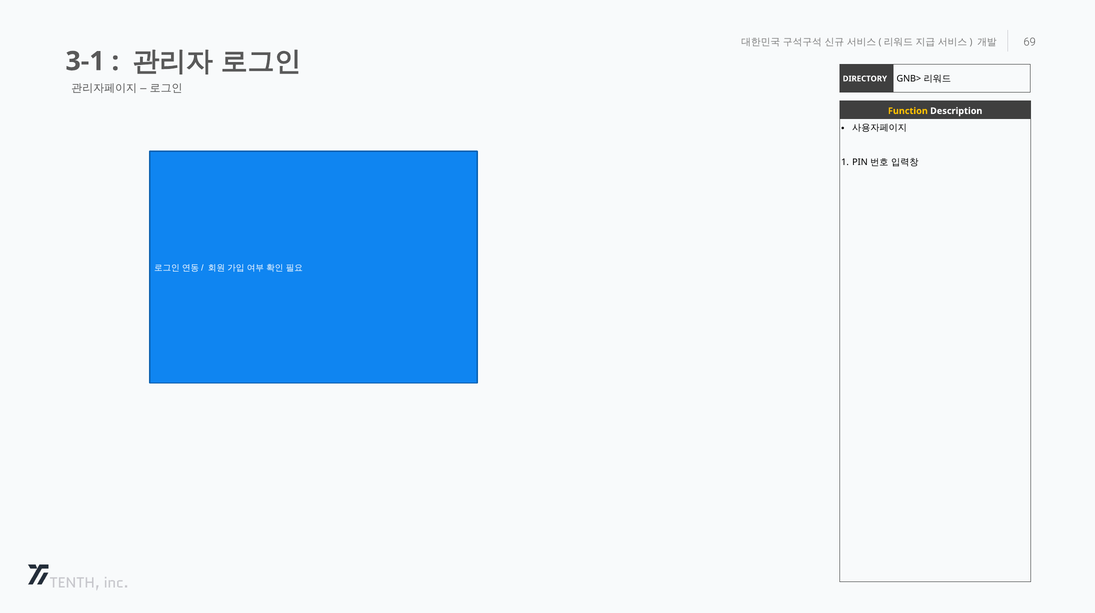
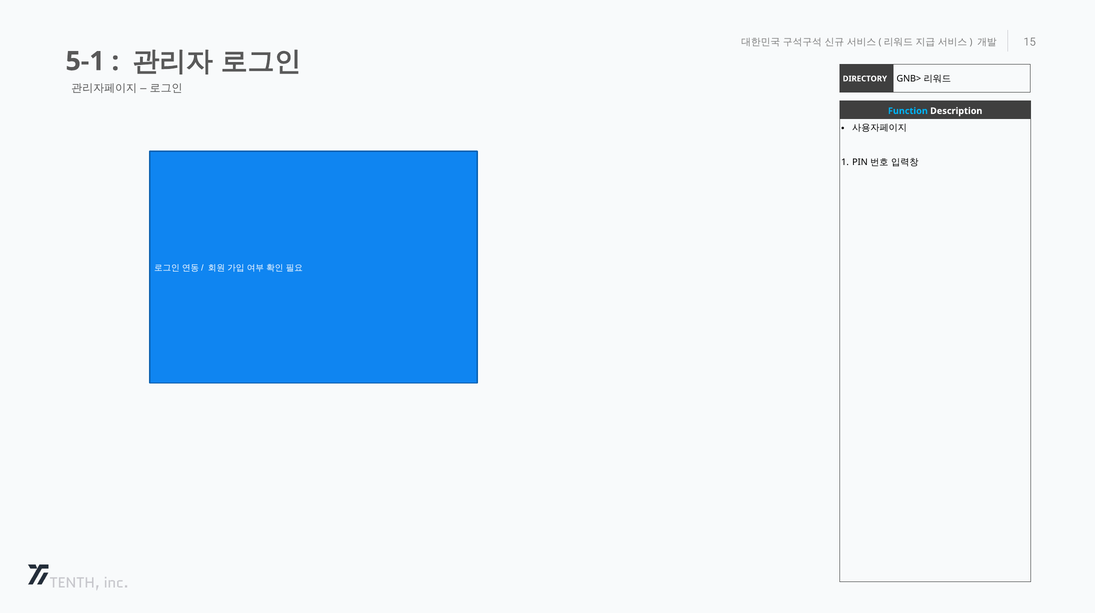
69: 69 -> 15
3-1: 3-1 -> 5-1
Function colour: yellow -> light blue
